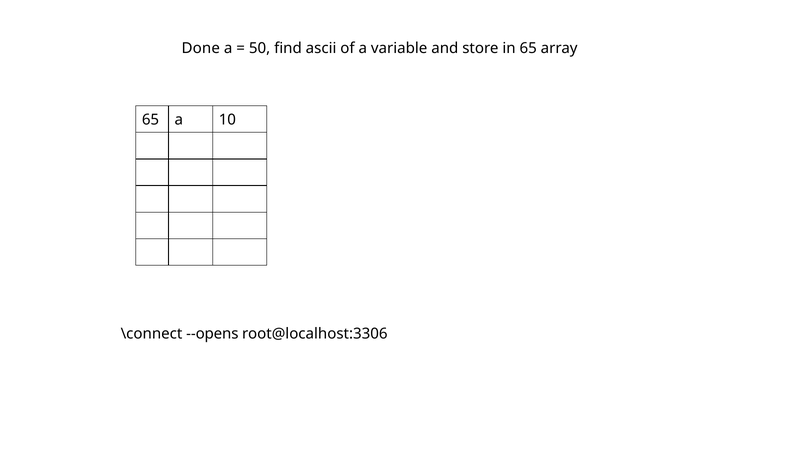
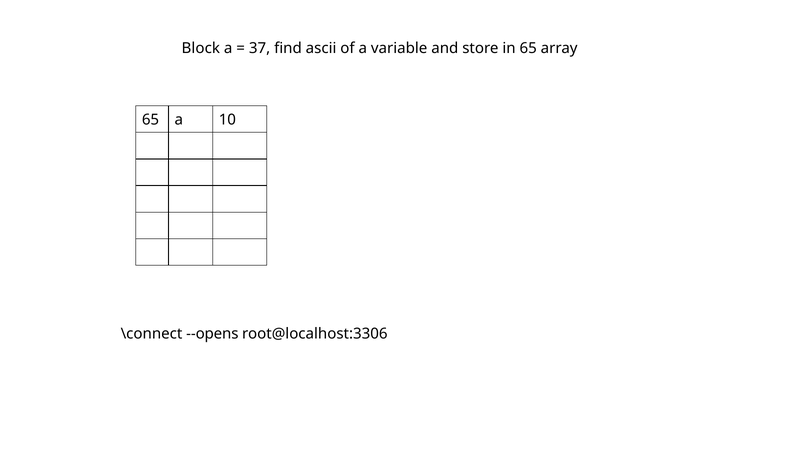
Done: Done -> Block
50: 50 -> 37
